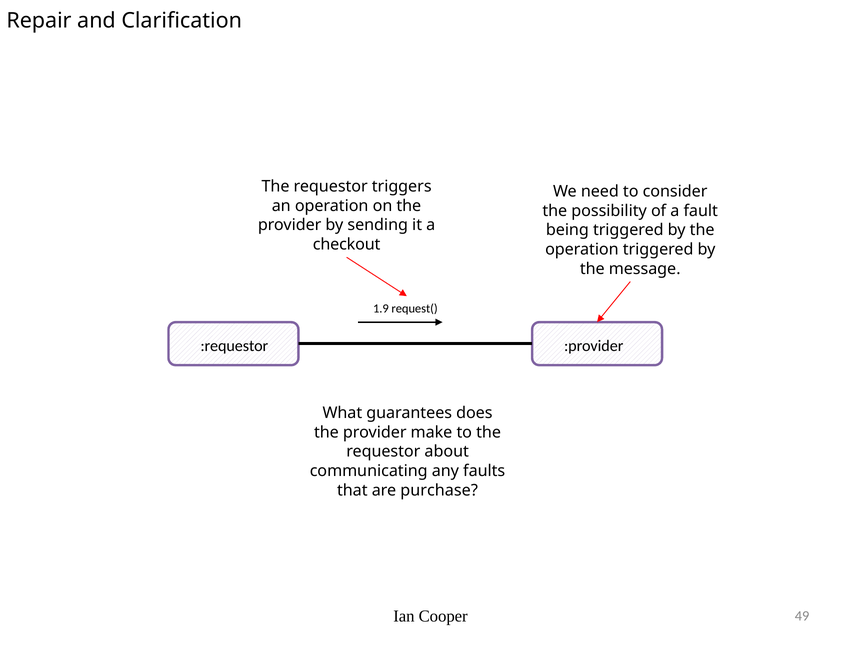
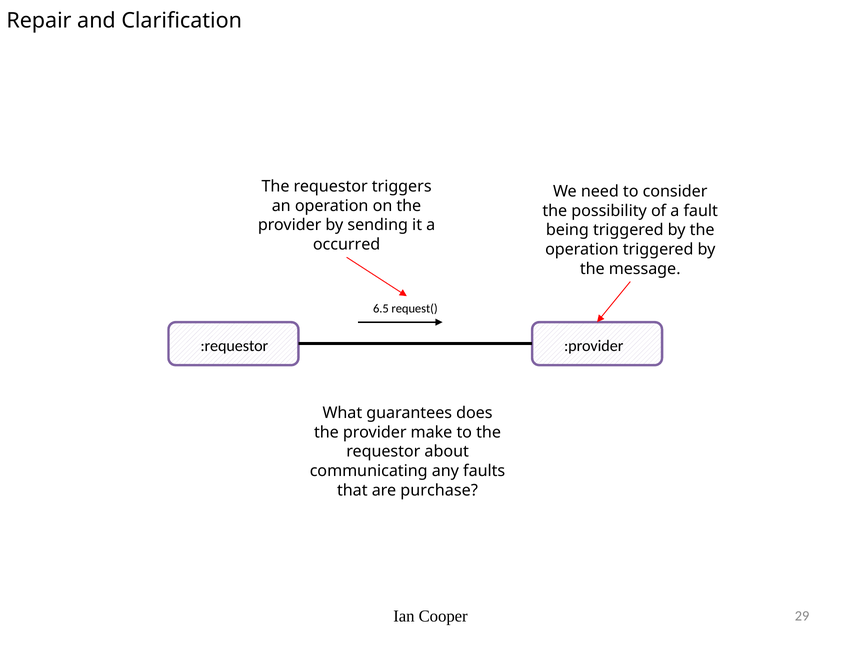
checkout: checkout -> occurred
1.9: 1.9 -> 6.5
49: 49 -> 29
